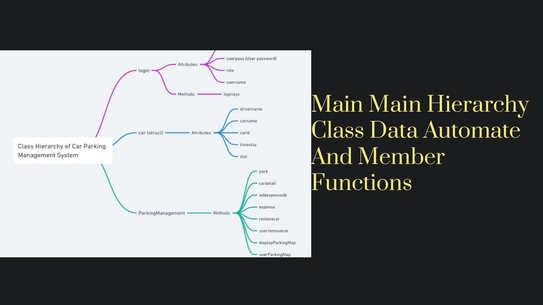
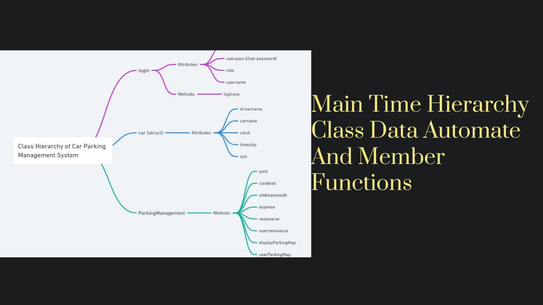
Main Main: Main -> Time
